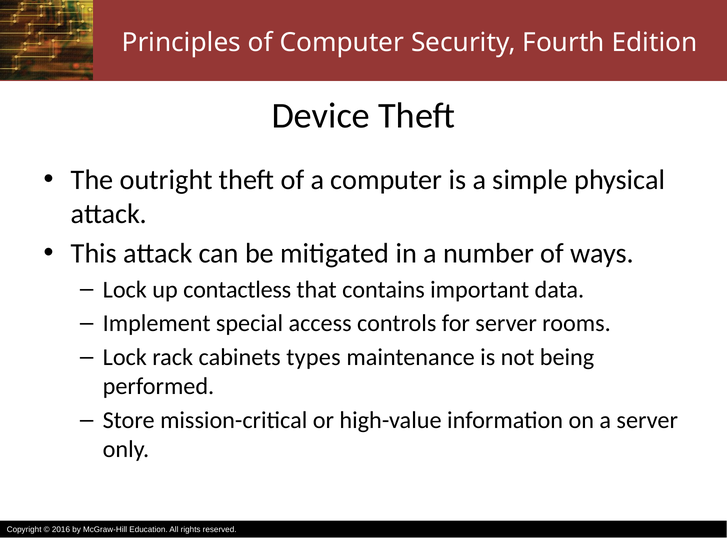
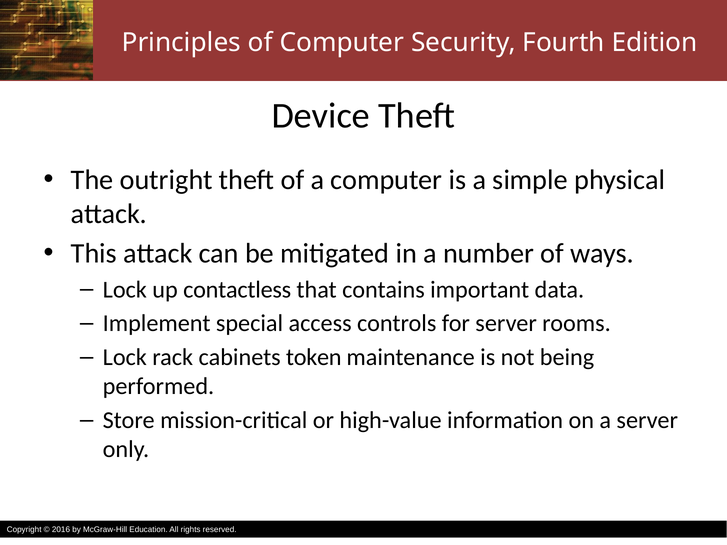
types: types -> token
